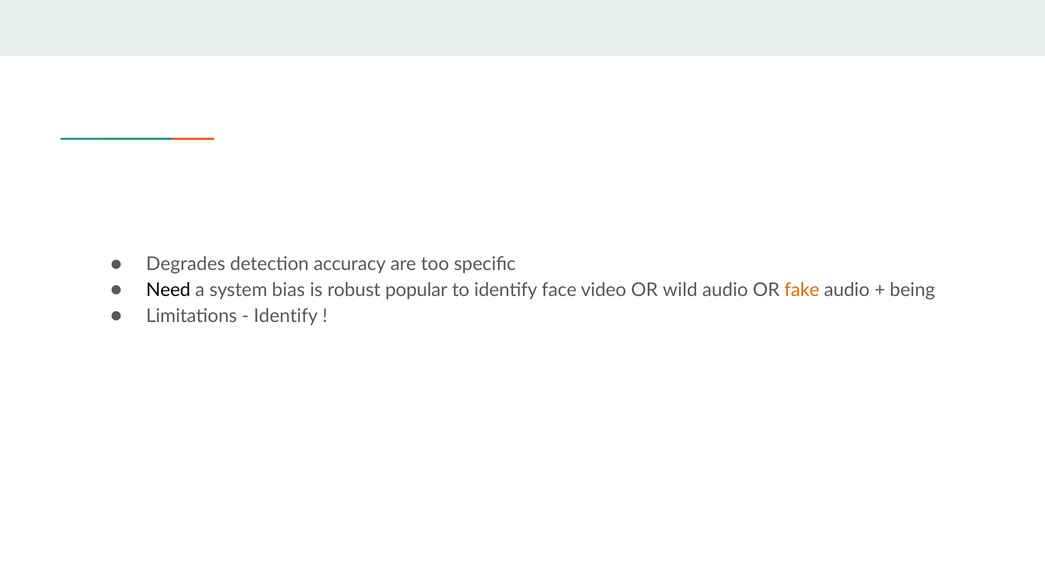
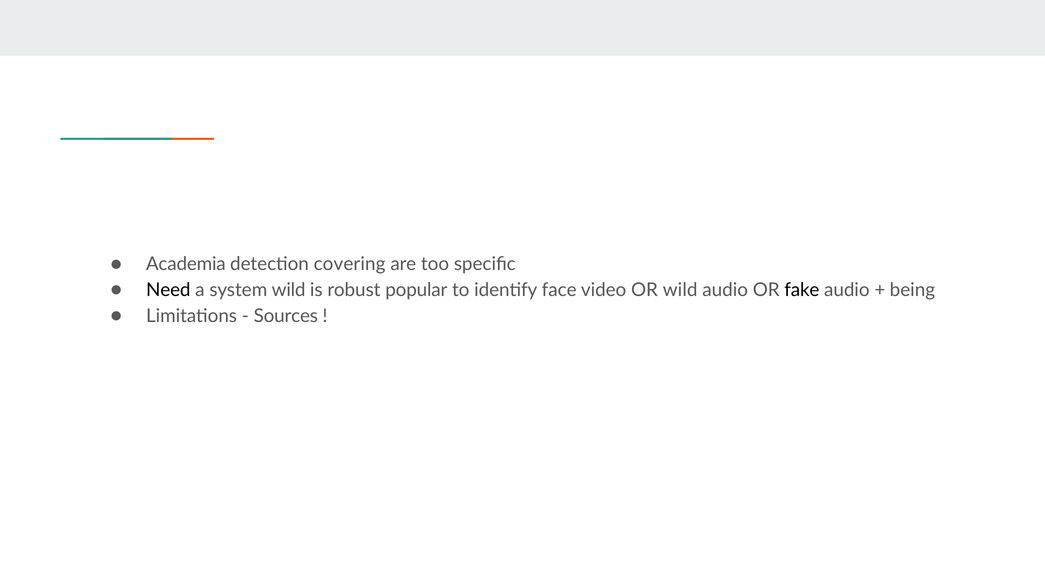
Degrades: Degrades -> Academia
accuracy: accuracy -> covering
system bias: bias -> wild
fake colour: orange -> black
Identify at (286, 316): Identify -> Sources
